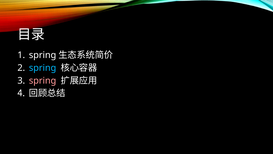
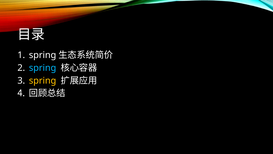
spring at (43, 80) colour: pink -> yellow
